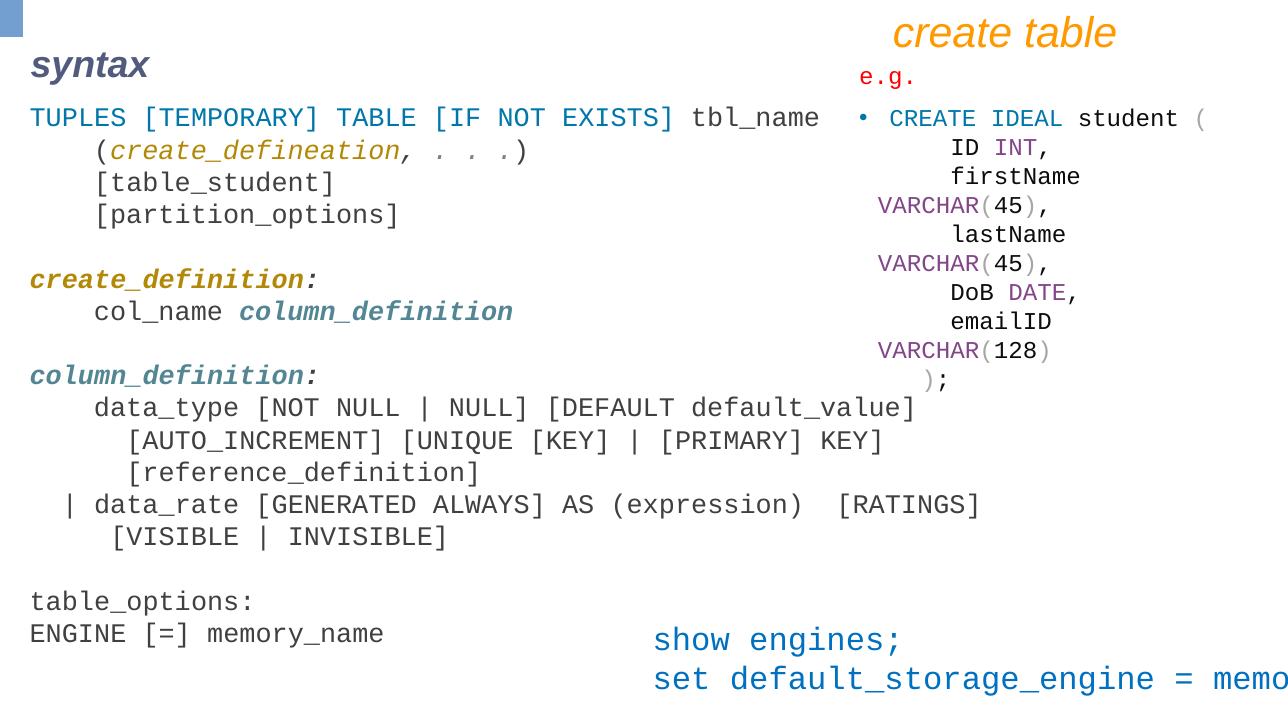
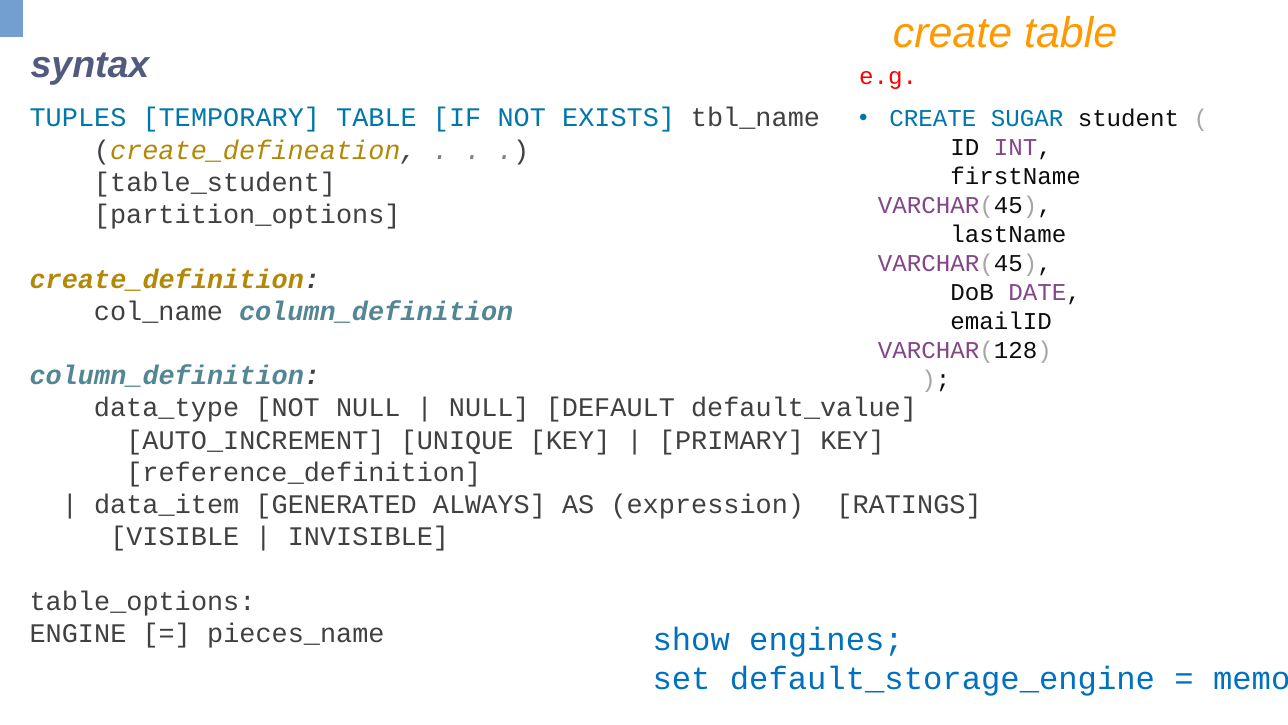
IDEAL: IDEAL -> SUGAR
data_rate: data_rate -> data_item
memory_name: memory_name -> pieces_name
